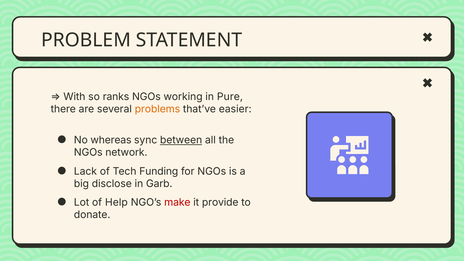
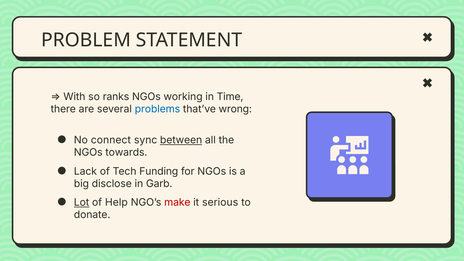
Pure: Pure -> Time
problems colour: orange -> blue
easier: easier -> wrong
whereas: whereas -> connect
network: network -> towards
Lot underline: none -> present
provide: provide -> serious
